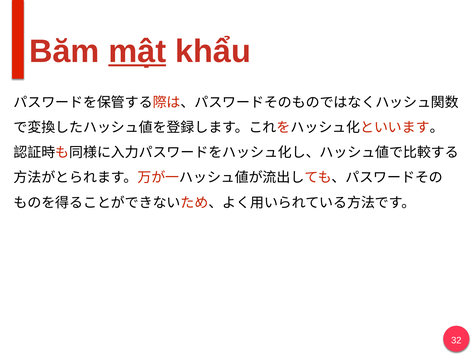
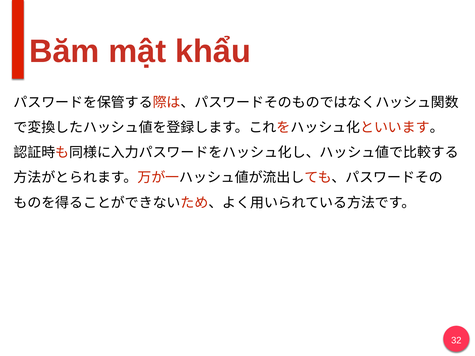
mật underline: present -> none
